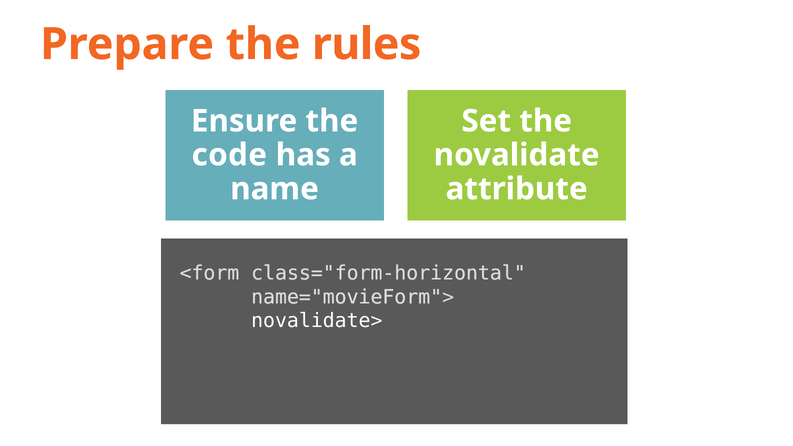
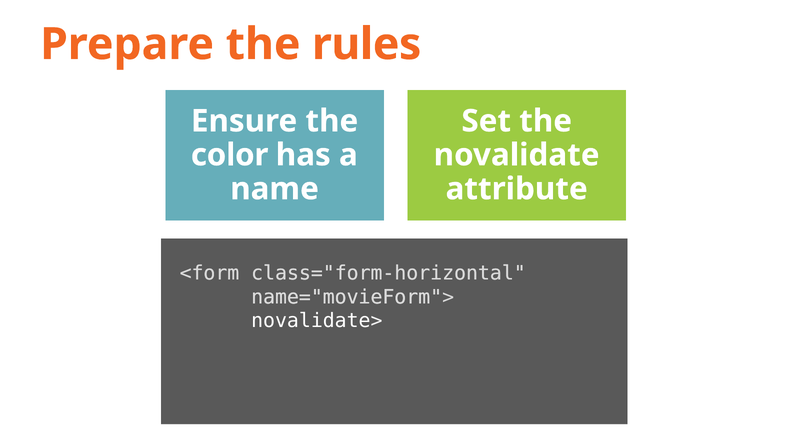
code: code -> color
